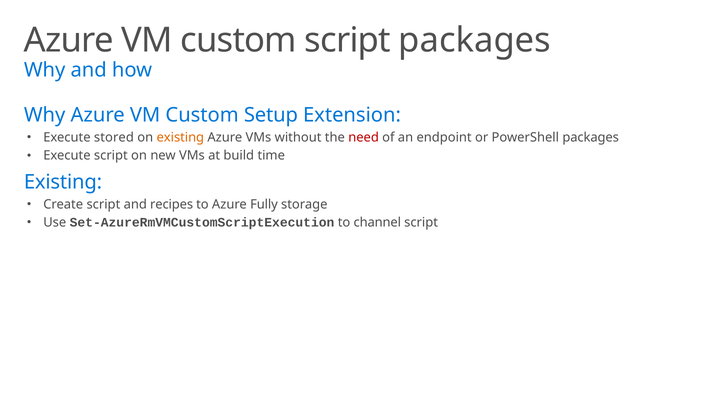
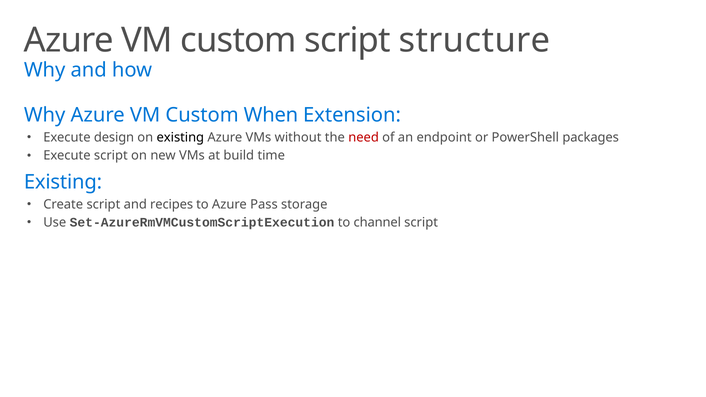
script packages: packages -> structure
Setup: Setup -> When
stored: stored -> design
existing at (180, 137) colour: orange -> black
Fully: Fully -> Pass
